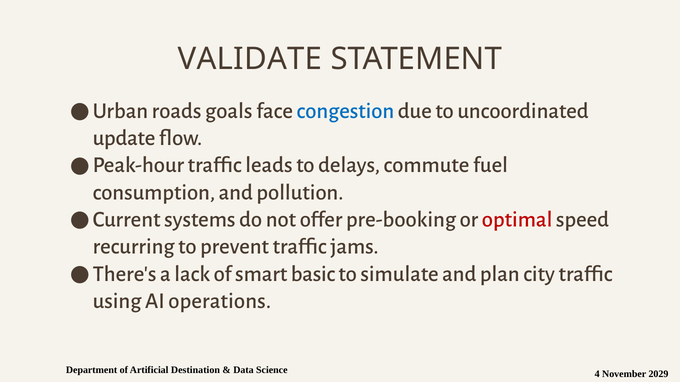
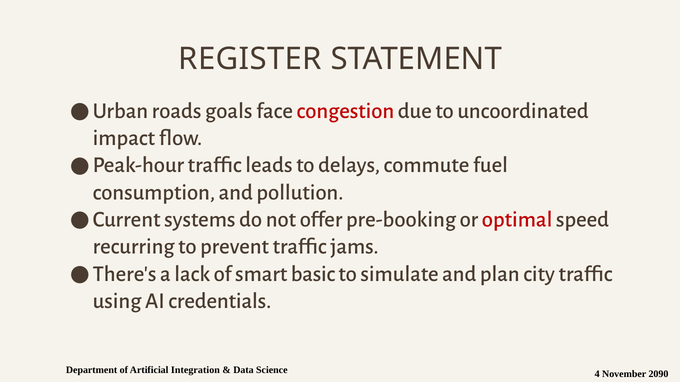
VALIDATE: VALIDATE -> REGISTER
congestion colour: blue -> red
update: update -> impact
operations: operations -> credentials
Destination: Destination -> Integration
2029: 2029 -> 2090
